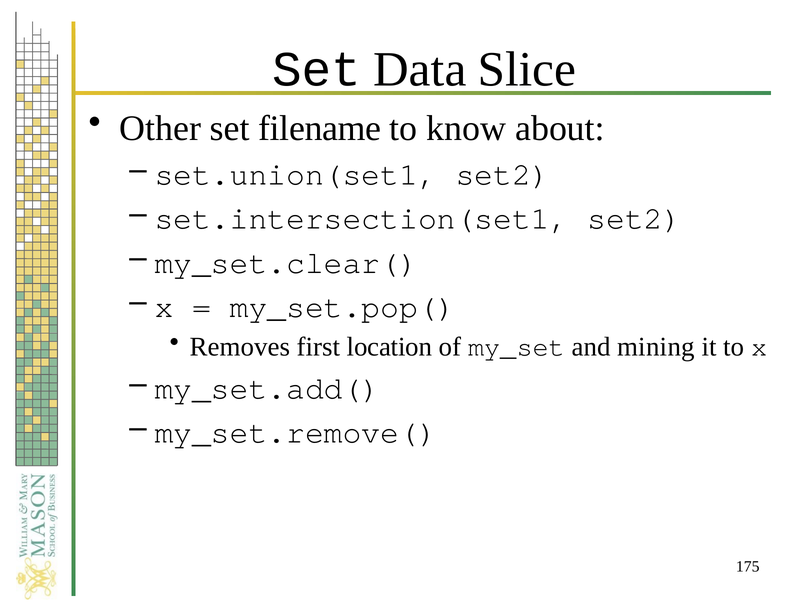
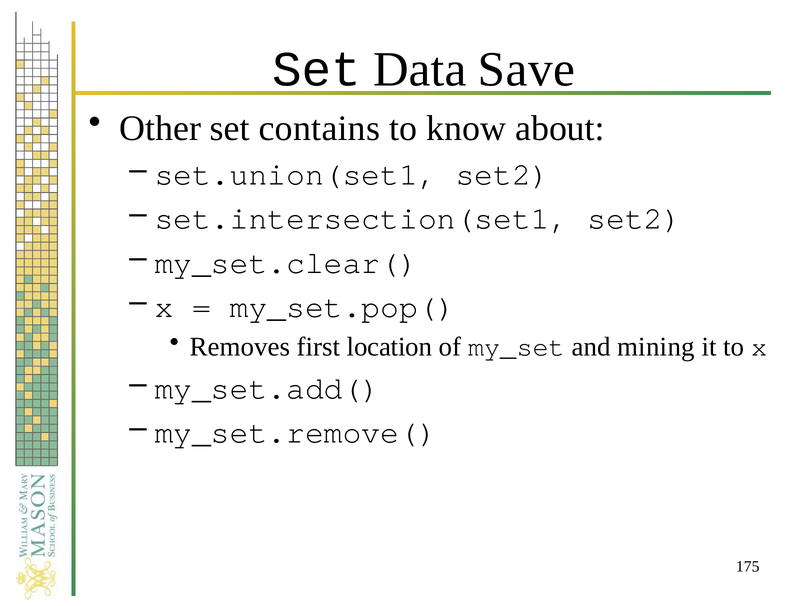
Slice: Slice -> Save
filename: filename -> contains
